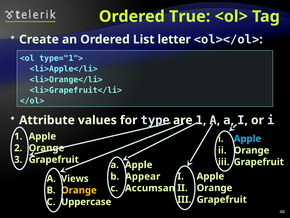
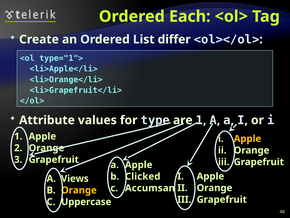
True: True -> Each
letter: letter -> differ
Apple at (247, 138) colour: light blue -> yellow
Appear: Appear -> Clicked
